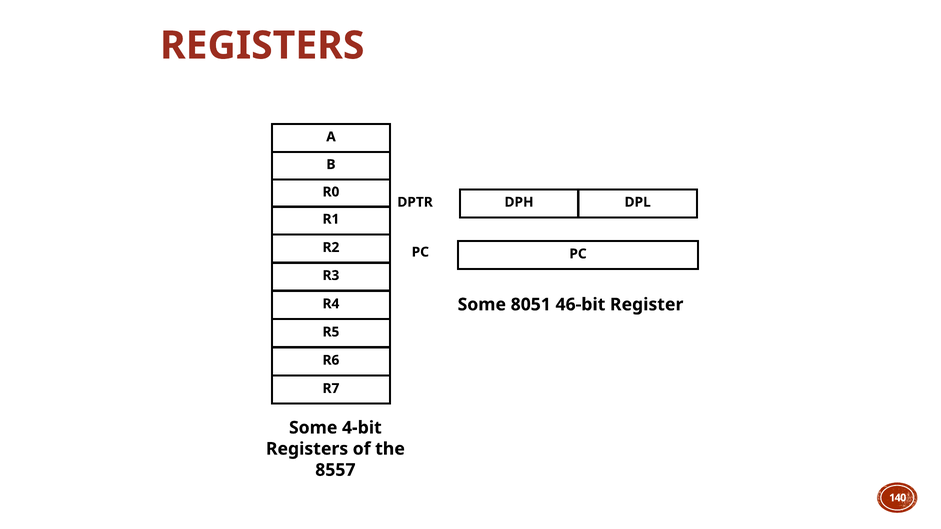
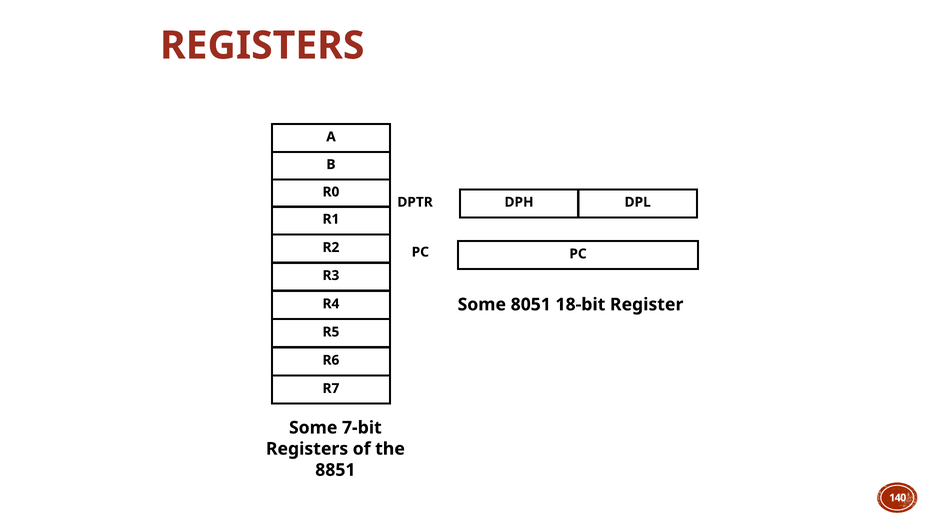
46-bit: 46-bit -> 18-bit
4-bit: 4-bit -> 7-bit
8557: 8557 -> 8851
